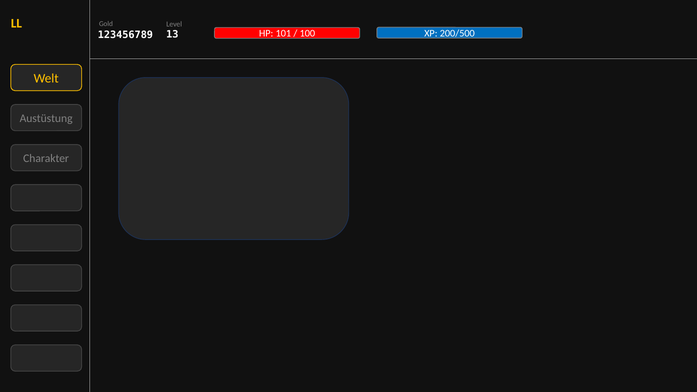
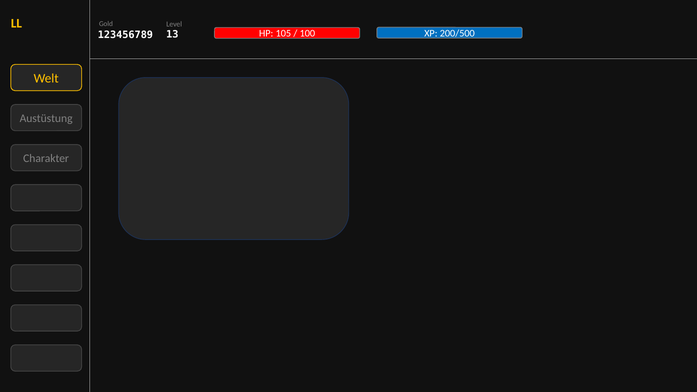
101: 101 -> 105
